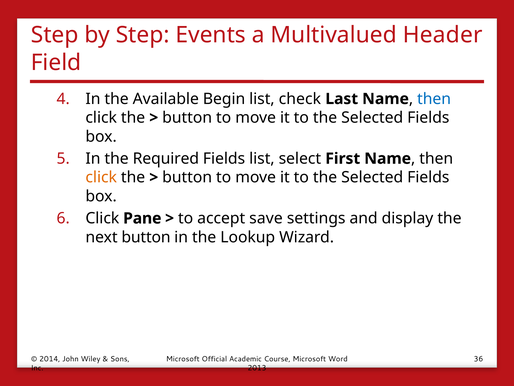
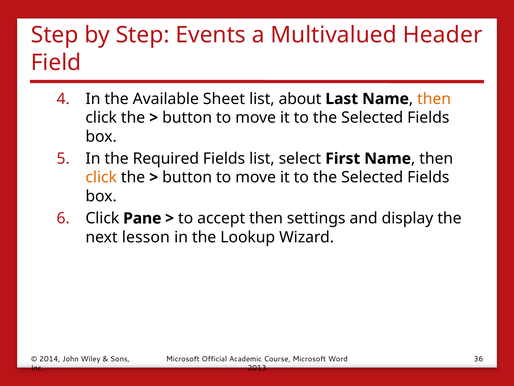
Begin: Begin -> Sheet
check: check -> about
then at (434, 99) colour: blue -> orange
accept save: save -> then
next button: button -> lesson
